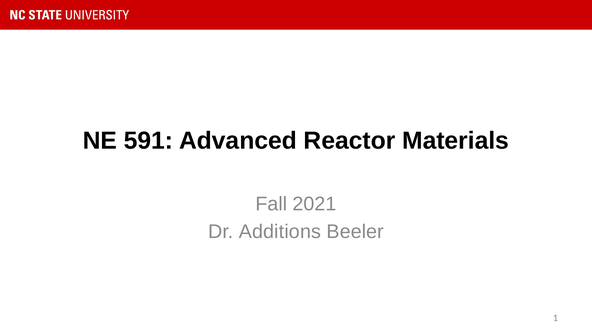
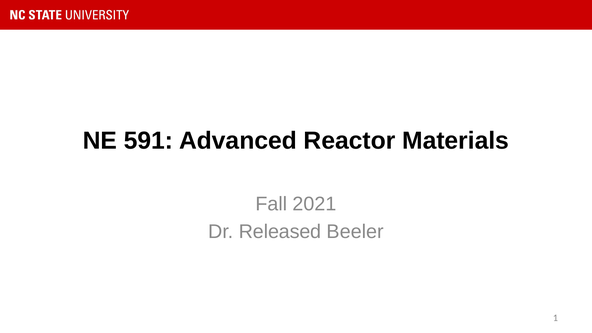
Additions: Additions -> Released
